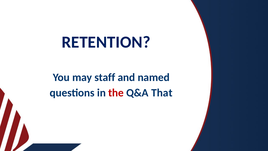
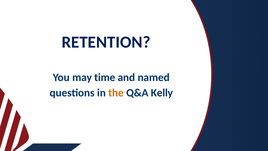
staff: staff -> time
the colour: red -> orange
That: That -> Kelly
